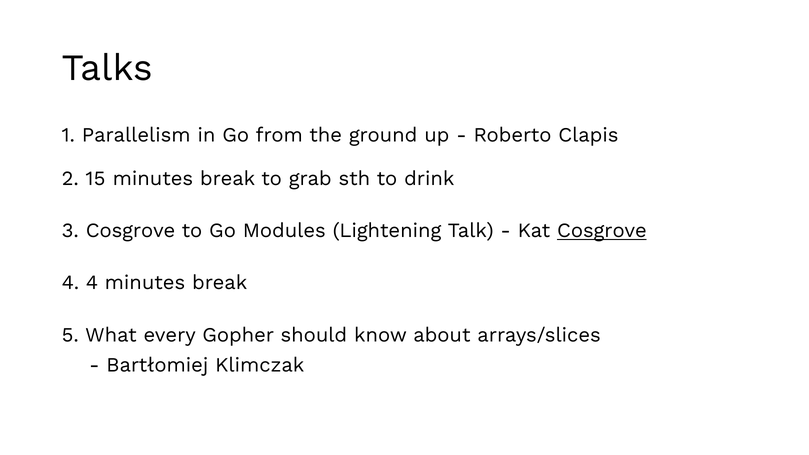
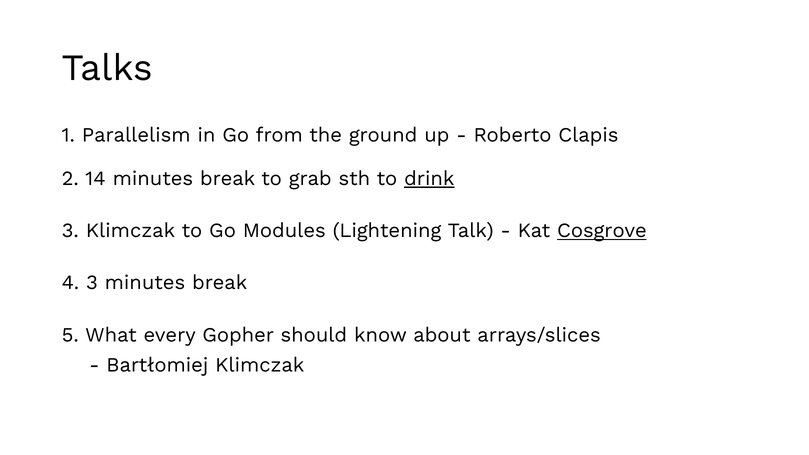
15: 15 -> 14
drink underline: none -> present
3 Cosgrove: Cosgrove -> Klimczak
4 4: 4 -> 3
